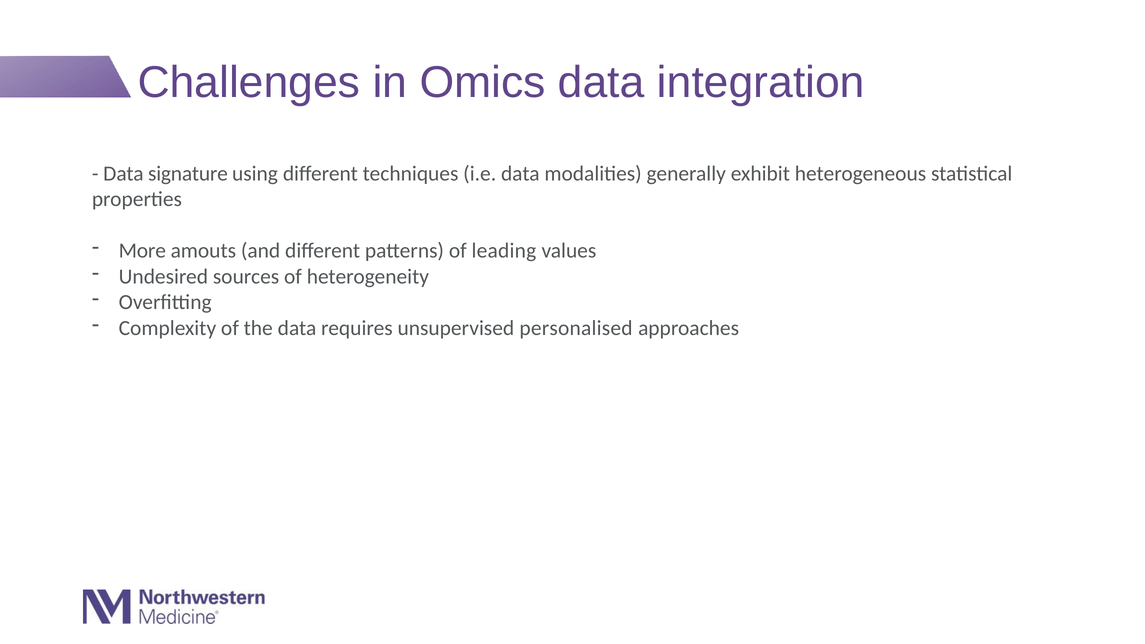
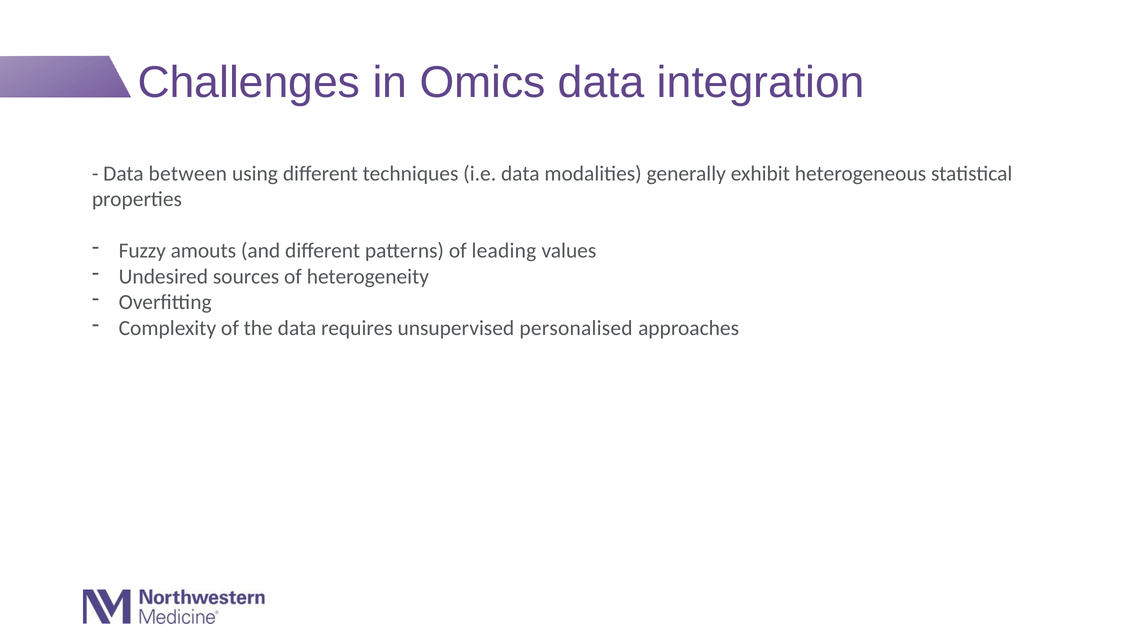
signature: signature -> between
More: More -> Fuzzy
